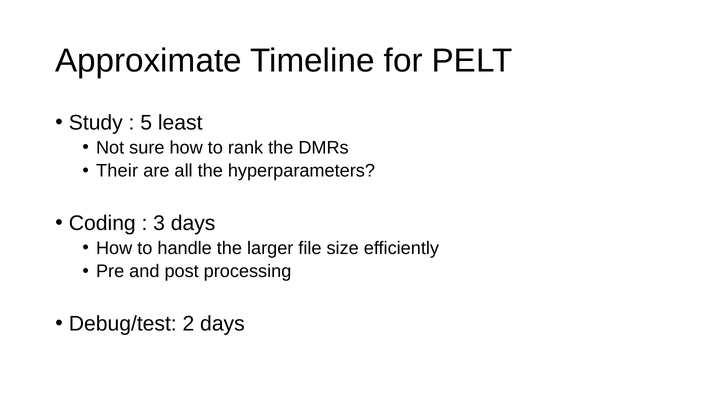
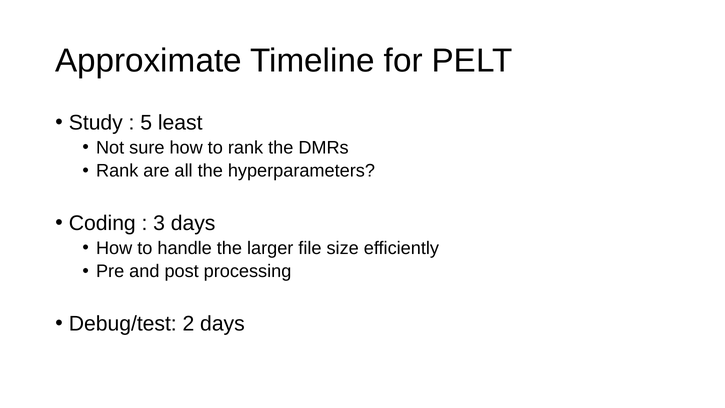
Their at (117, 171): Their -> Rank
